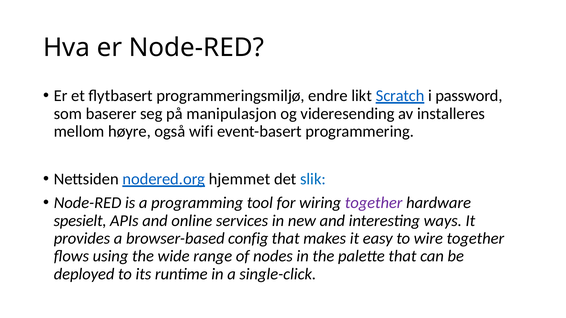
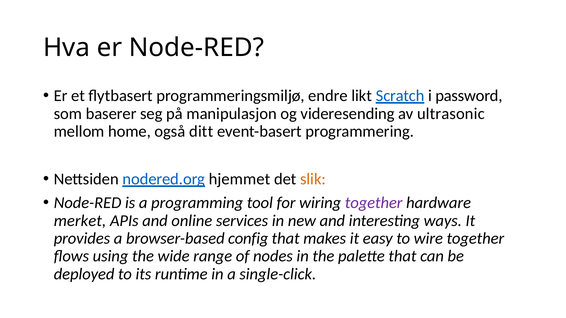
installeres: installeres -> ultrasonic
høyre: høyre -> home
wifi: wifi -> ditt
slik colour: blue -> orange
spesielt: spesielt -> merket
